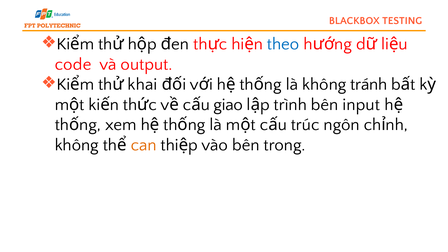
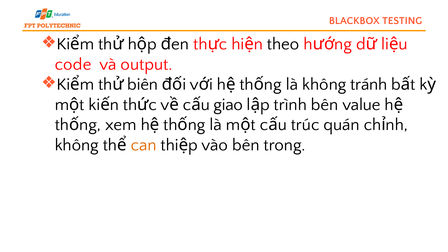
theo colour: blue -> black
khai: khai -> biên
input: input -> value
ngôn: ngôn -> quán
